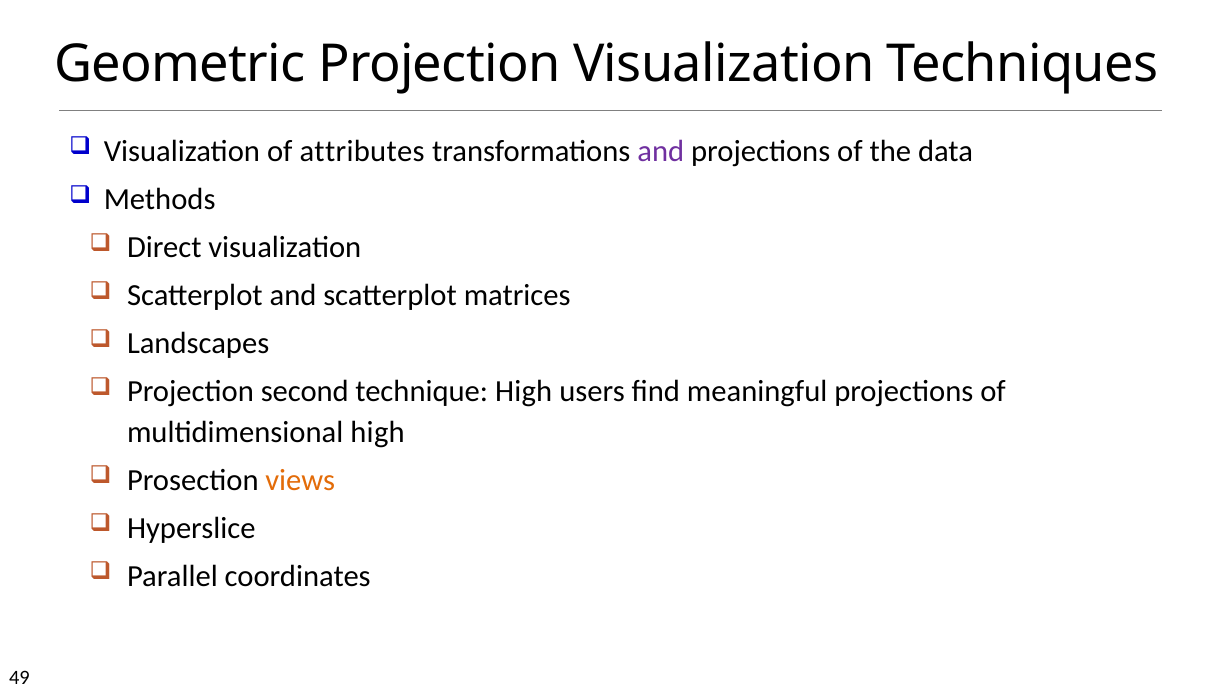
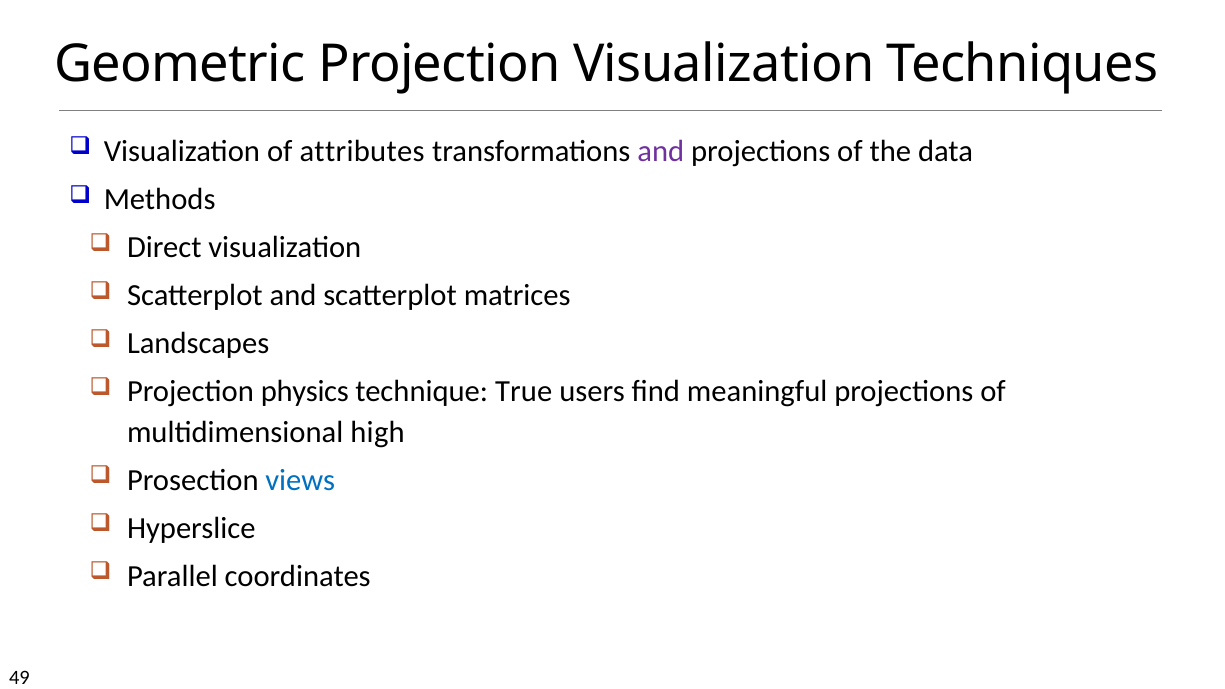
second: second -> physics
technique High: High -> True
views colour: orange -> blue
